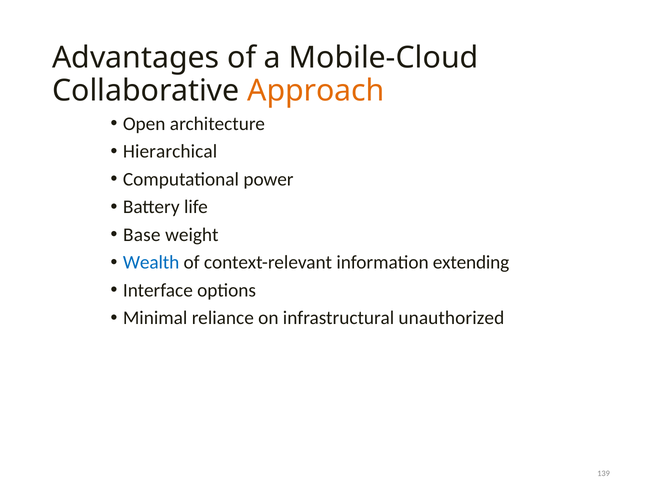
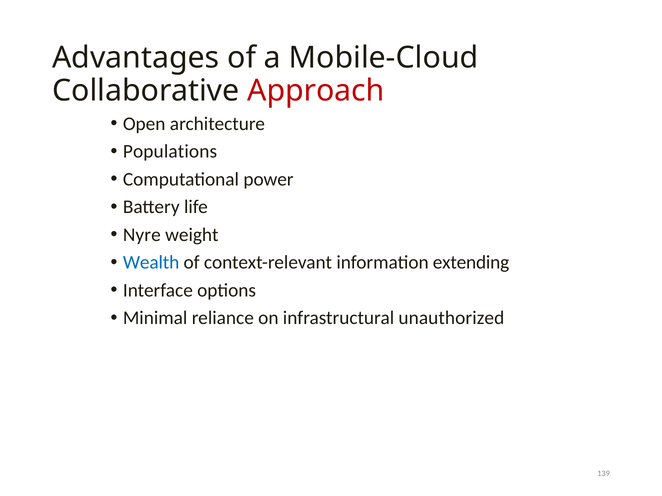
Approach colour: orange -> red
Hierarchical: Hierarchical -> Populations
Base: Base -> Nyre
